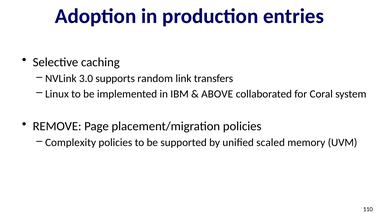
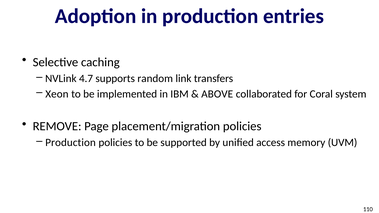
3.0: 3.0 -> 4.7
Linux: Linux -> Xeon
Complexity at (71, 143): Complexity -> Production
scaled: scaled -> access
